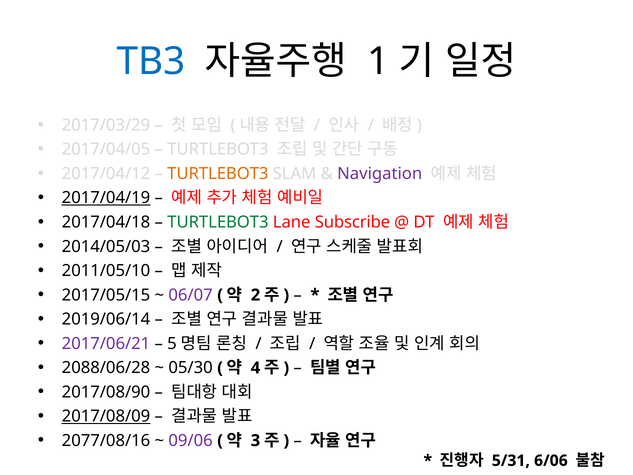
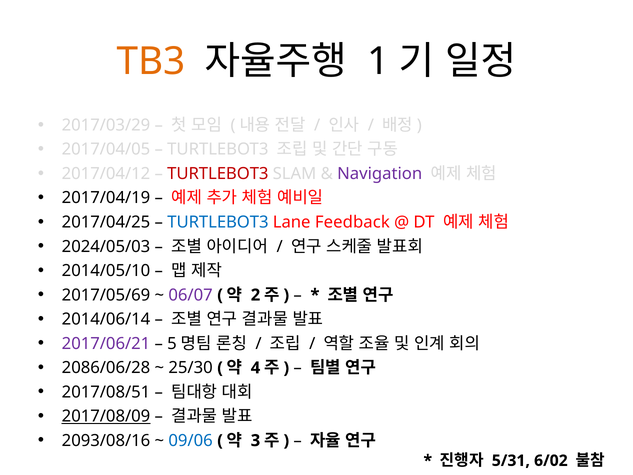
TB3 colour: blue -> orange
TURTLEBOT3 at (218, 174) colour: orange -> red
2017/04/19 underline: present -> none
2017/04/18: 2017/04/18 -> 2017/04/25
TURTLEBOT3 at (218, 222) colour: green -> blue
Subscribe: Subscribe -> Feedback
2014/05/03: 2014/05/03 -> 2024/05/03
2011/05/10: 2011/05/10 -> 2014/05/10
2017/05/15: 2017/05/15 -> 2017/05/69
2019/06/14: 2019/06/14 -> 2014/06/14
2088/06/28: 2088/06/28 -> 2086/06/28
05/30: 05/30 -> 25/30
2017/08/90: 2017/08/90 -> 2017/08/51
2077/08/16: 2077/08/16 -> 2093/08/16
09/06 colour: purple -> blue
6/06: 6/06 -> 6/02
